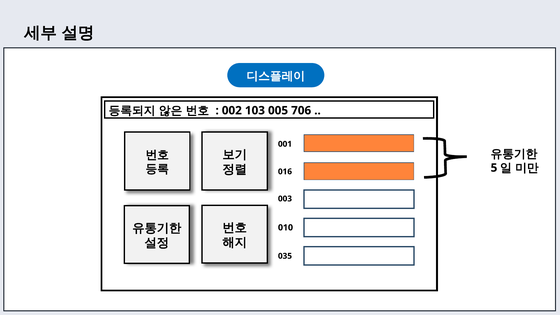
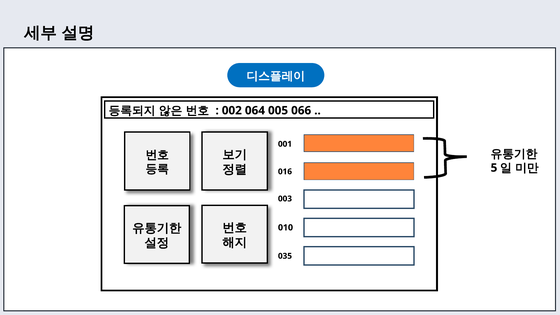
103: 103 -> 064
706: 706 -> 066
